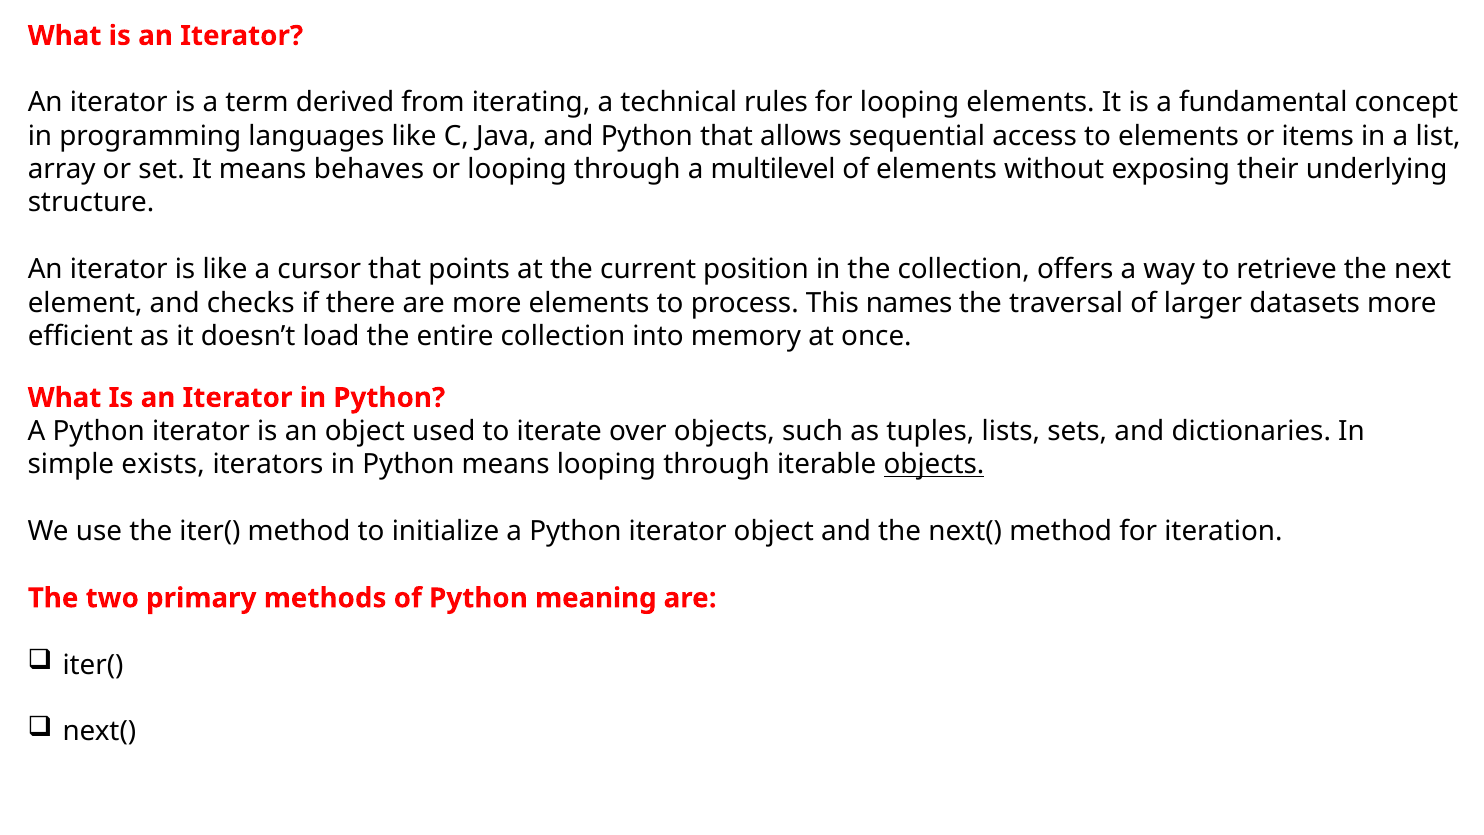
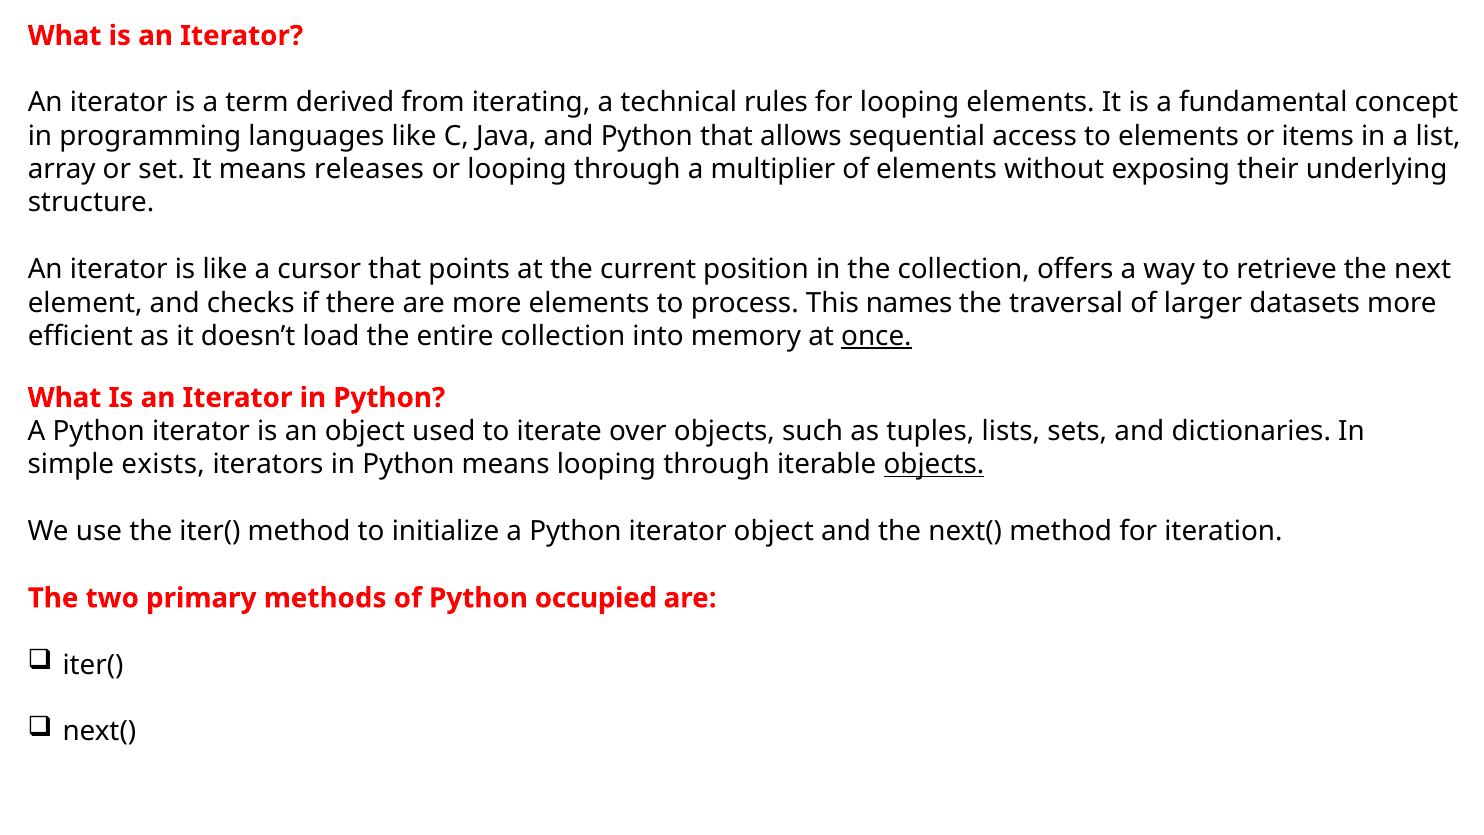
behaves: behaves -> releases
multilevel: multilevel -> multiplier
once underline: none -> present
meaning: meaning -> occupied
